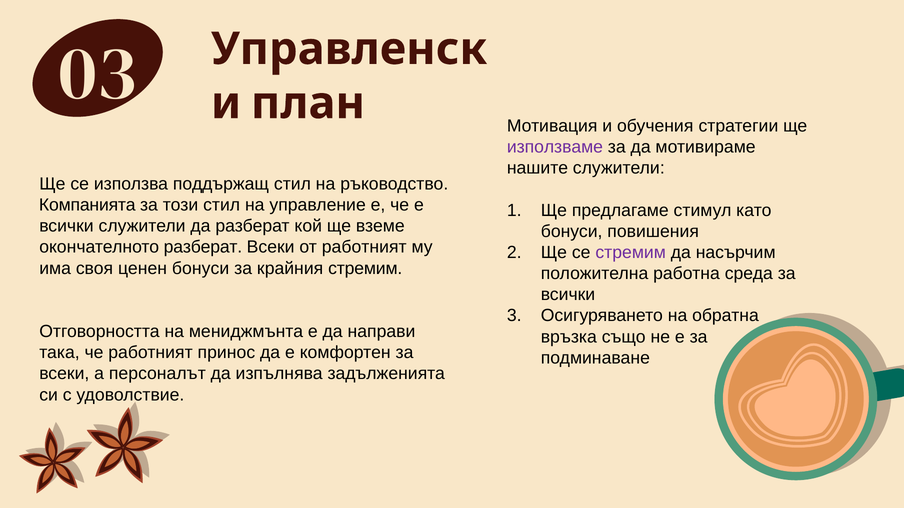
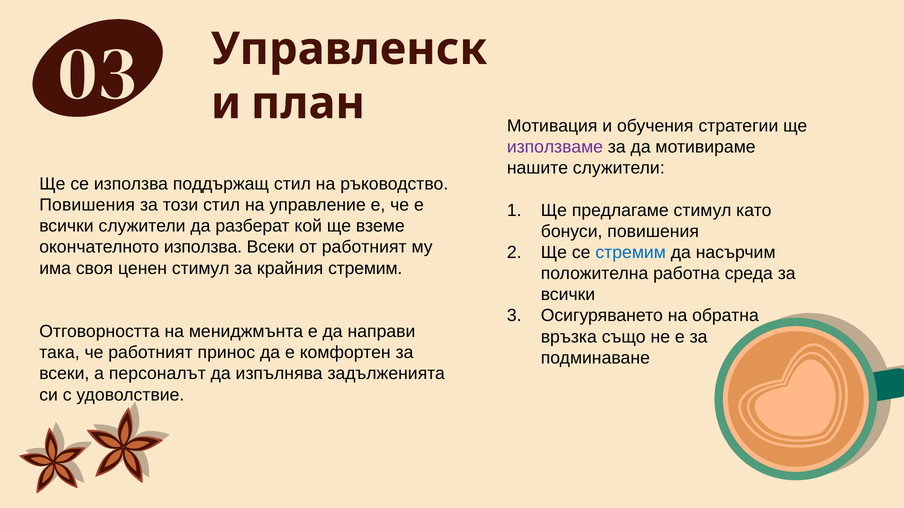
Компанията at (87, 205): Компанията -> Повишения
окончателното разберат: разберат -> използва
стремим at (631, 253) colour: purple -> blue
ценен бонуси: бонуси -> стимул
